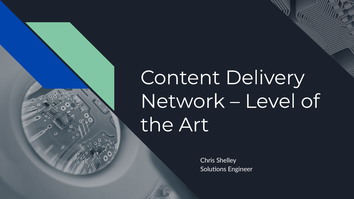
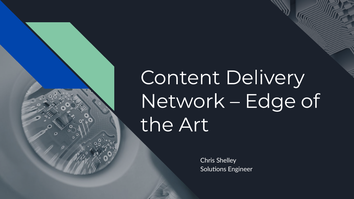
Level: Level -> Edge
